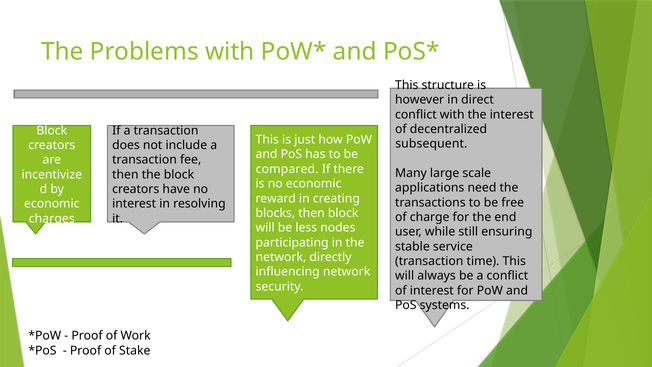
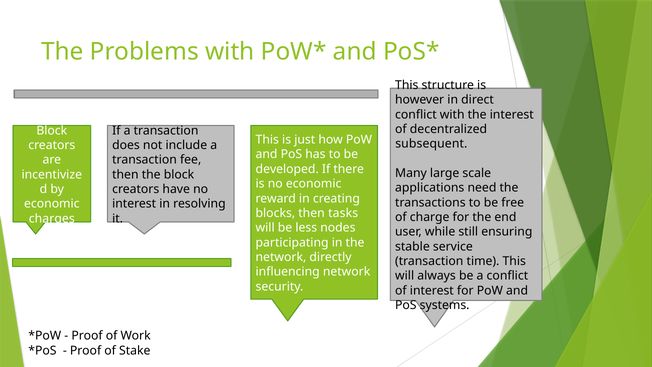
compared: compared -> developed
then block: block -> tasks
